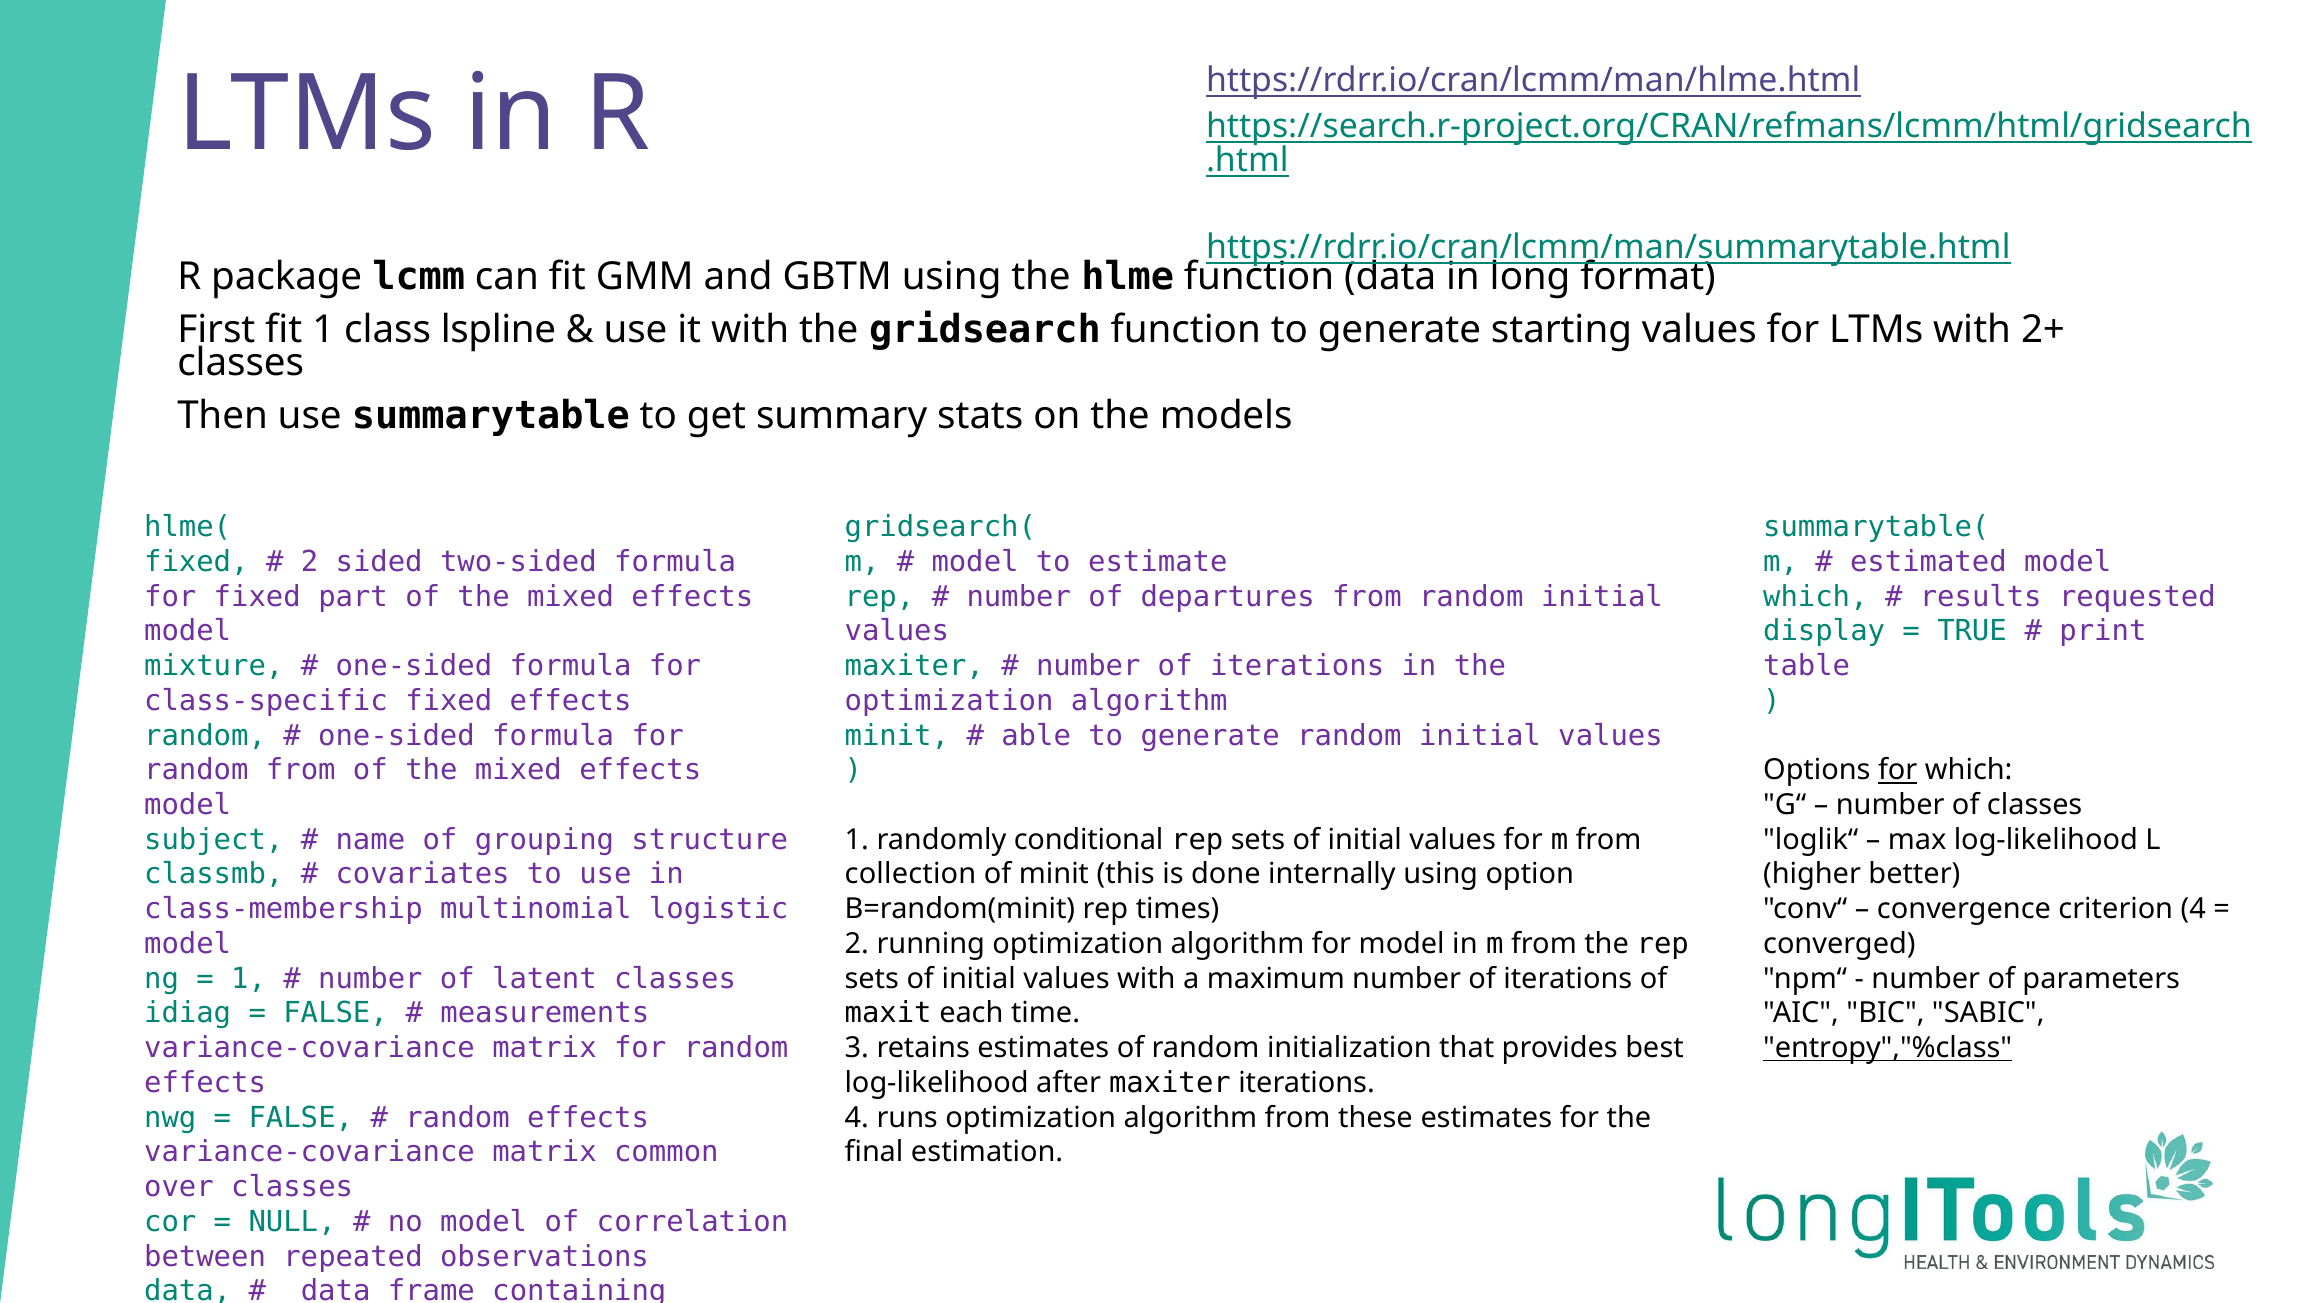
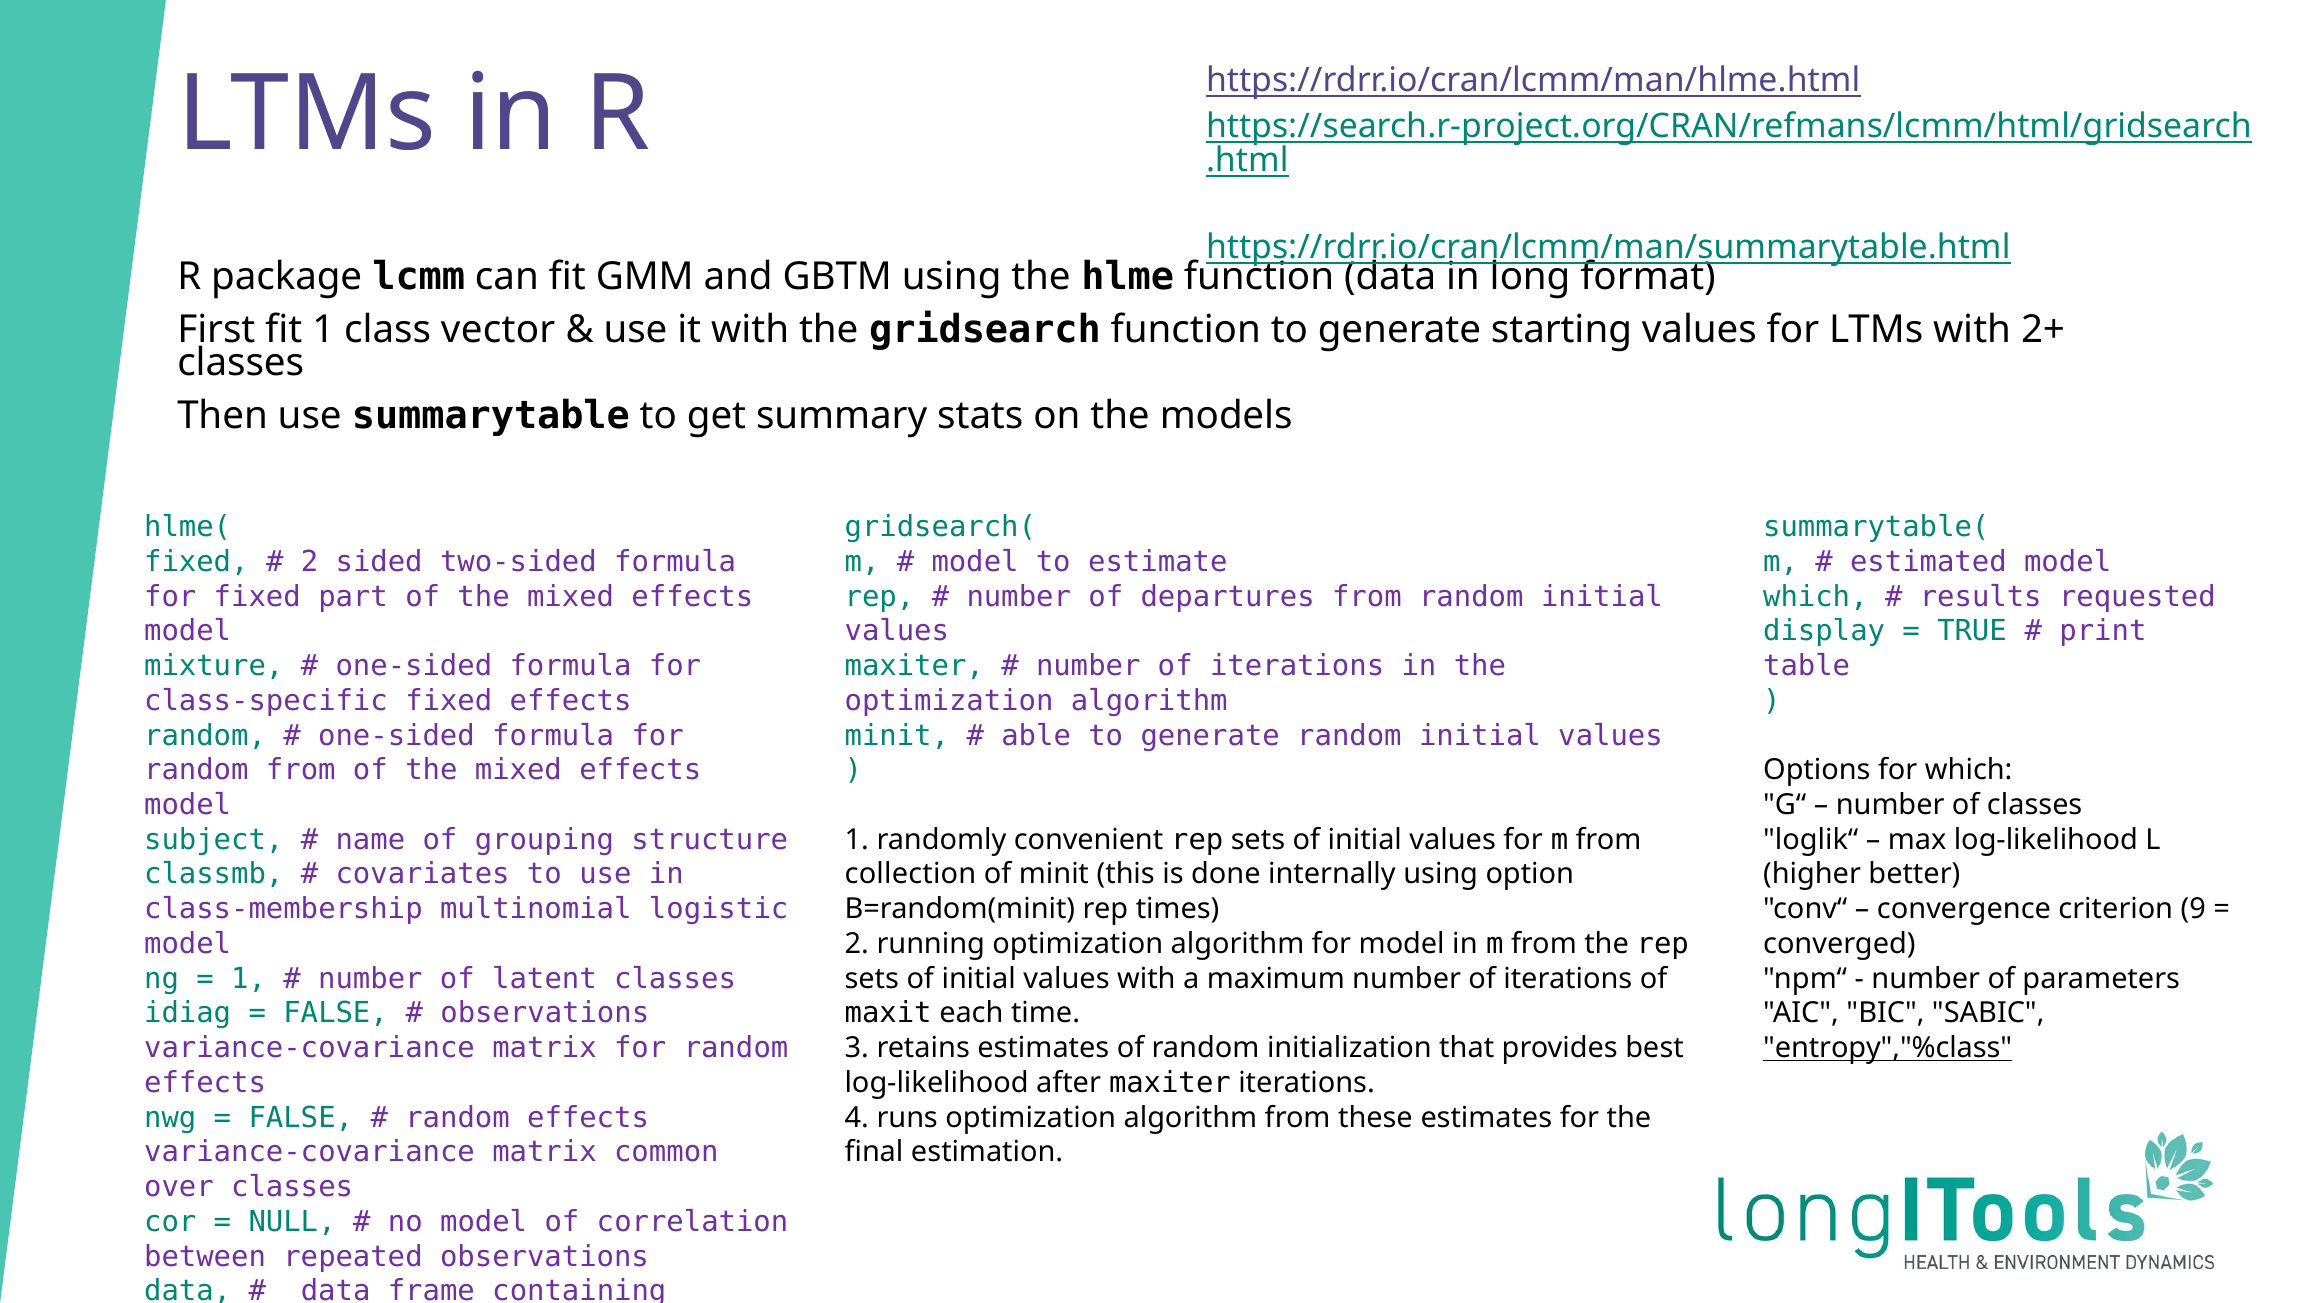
lspline: lspline -> vector
for at (1898, 770) underline: present -> none
conditional: conditional -> convenient
criterion 4: 4 -> 9
measurements at (545, 1013): measurements -> observations
